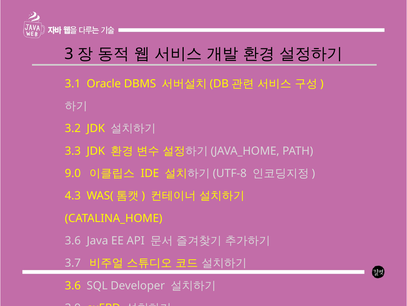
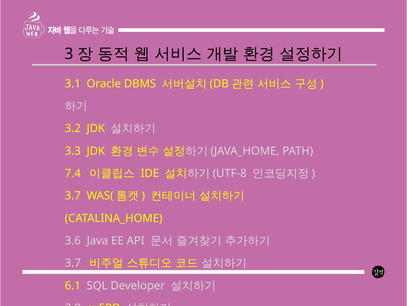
9.0: 9.0 -> 7.4
4.3 at (73, 195): 4.3 -> 3.7
3.6 at (73, 285): 3.6 -> 6.1
